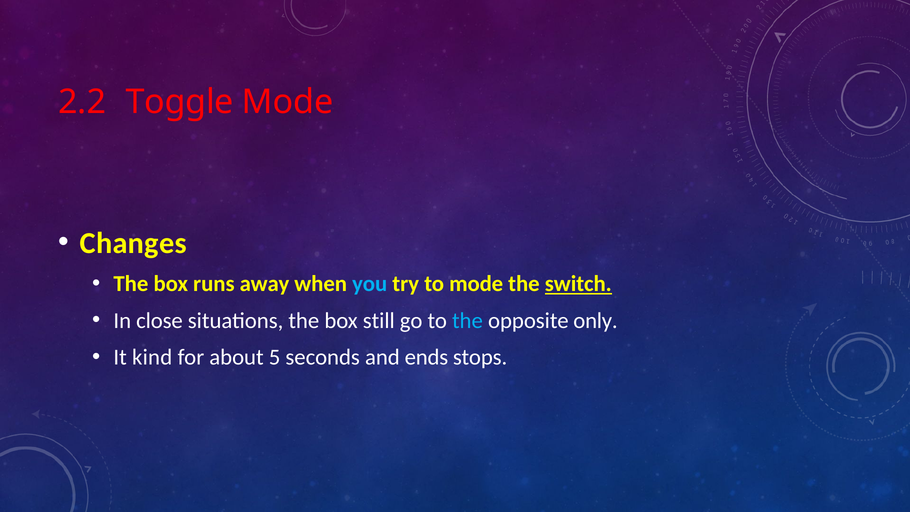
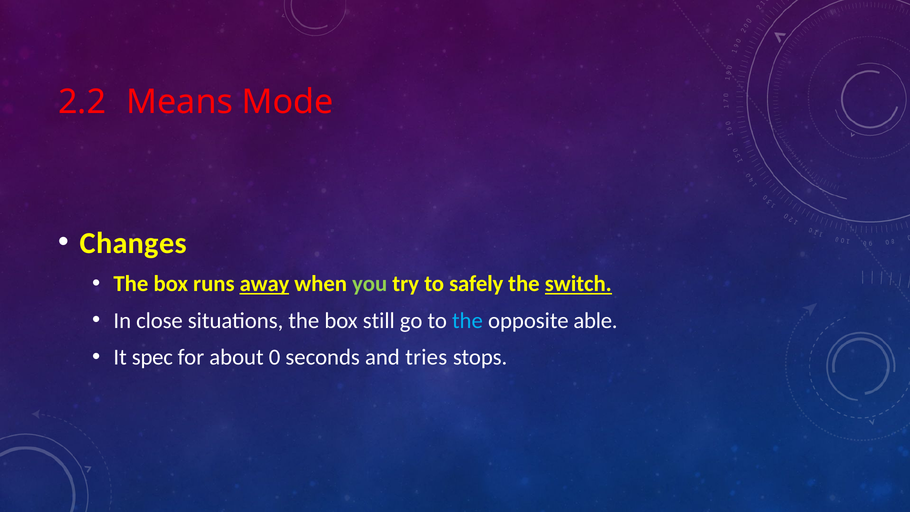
Toggle: Toggle -> Means
away underline: none -> present
you colour: light blue -> light green
to mode: mode -> safely
only: only -> able
kind: kind -> spec
5: 5 -> 0
ends: ends -> tries
